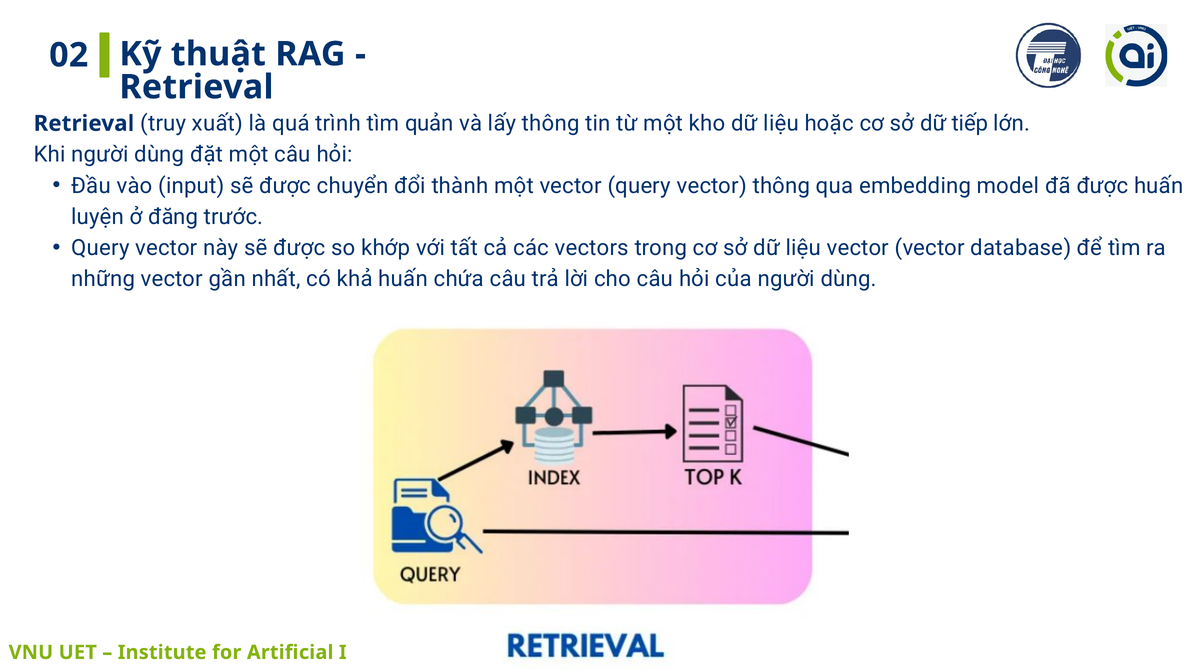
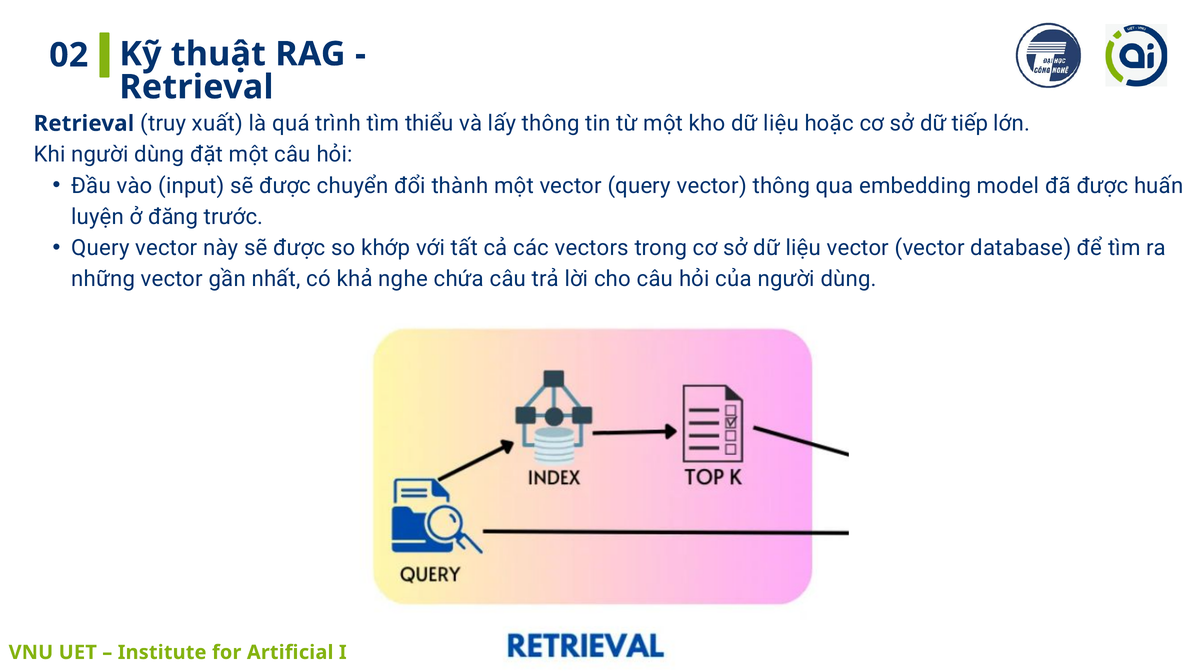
quản: quản -> thiểu
khả huấn: huấn -> nghe
